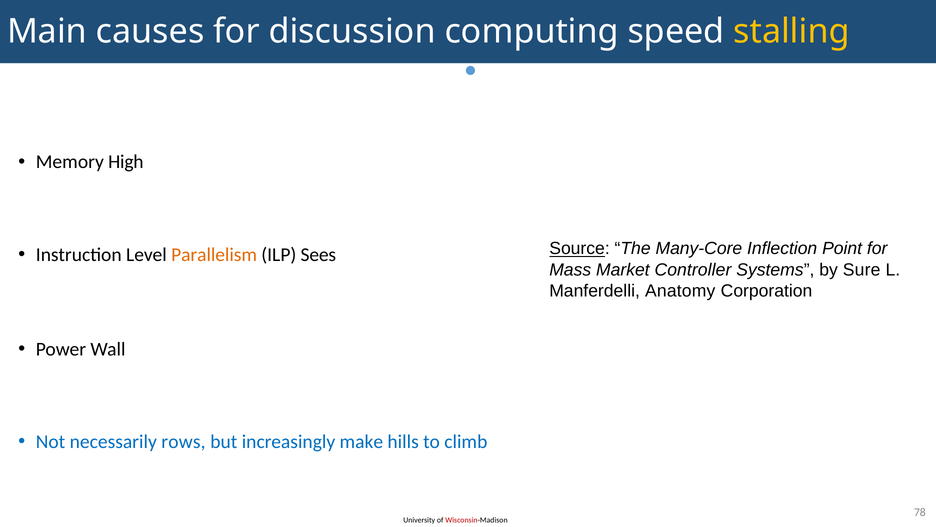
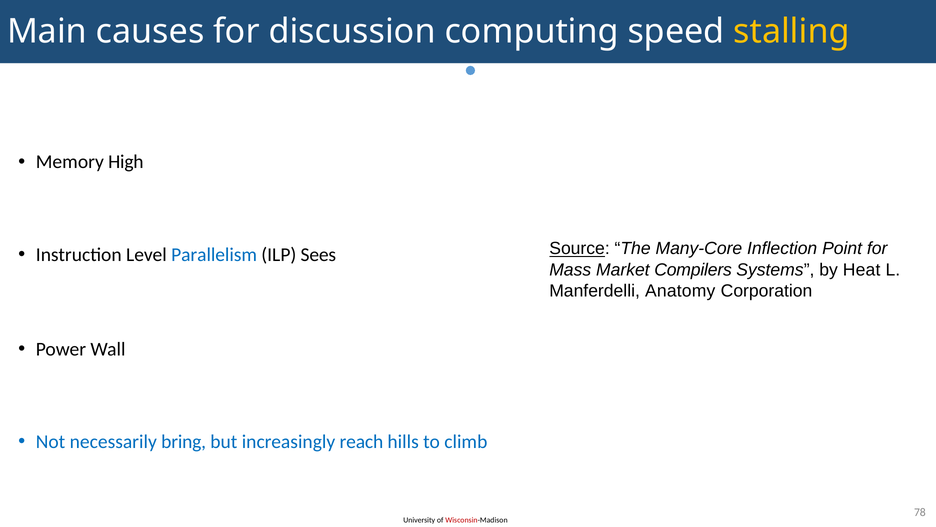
Parallelism colour: orange -> blue
Controller: Controller -> Compilers
Sure: Sure -> Heat
rows: rows -> bring
make: make -> reach
